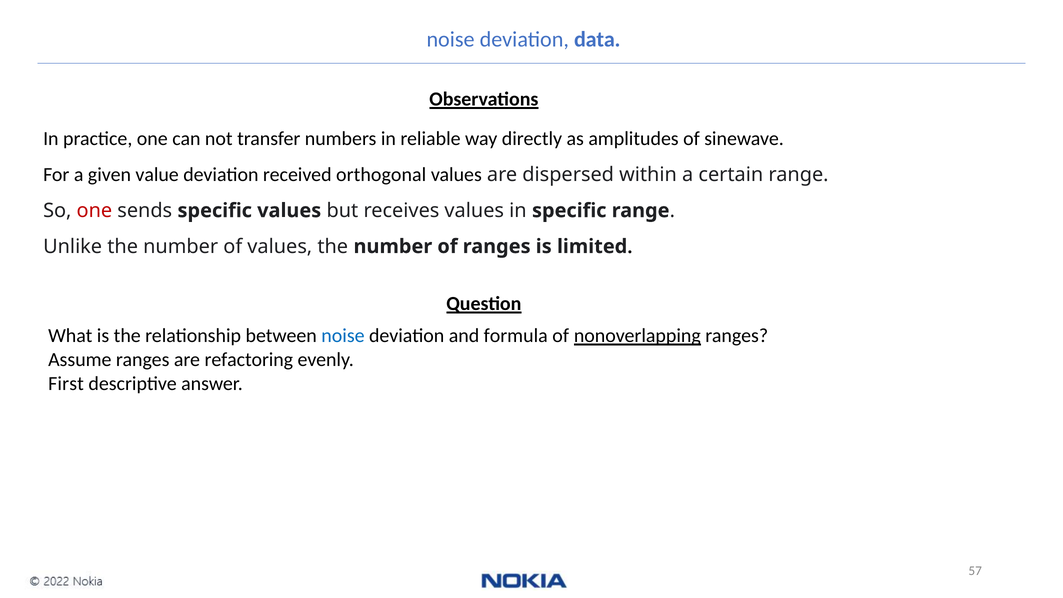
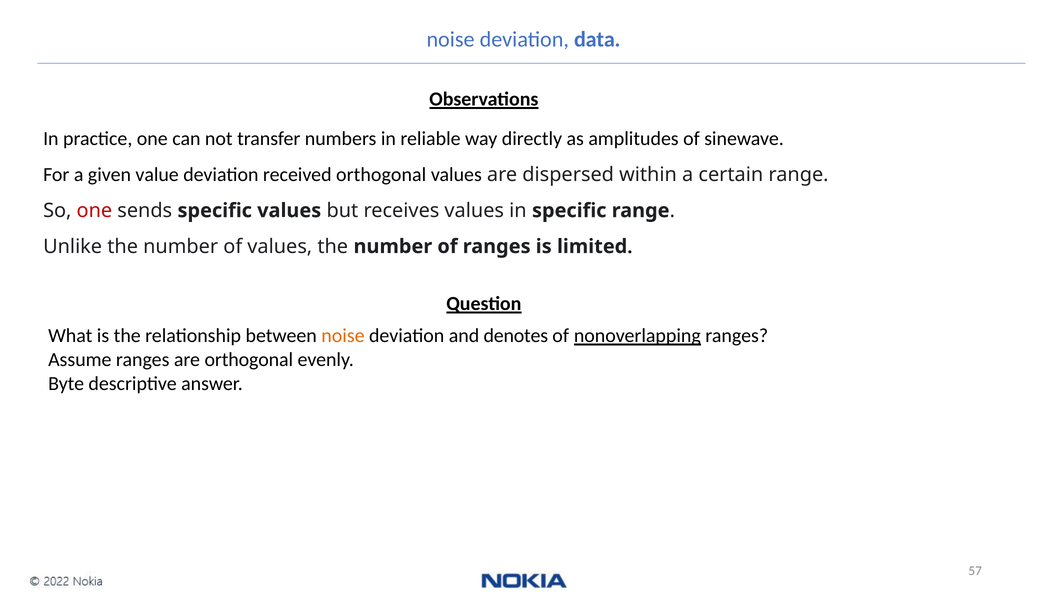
noise at (343, 336) colour: blue -> orange
formula: formula -> denotes
are refactoring: refactoring -> orthogonal
First: First -> Byte
